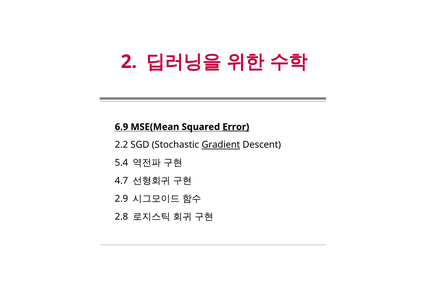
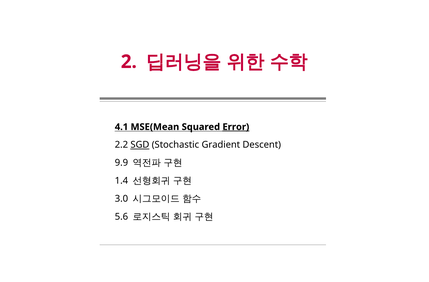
6.9: 6.9 -> 4.1
SGD underline: none -> present
Gradient underline: present -> none
5.4: 5.4 -> 9.9
4.7: 4.7 -> 1.4
2.9: 2.9 -> 3.0
2.8: 2.8 -> 5.6
